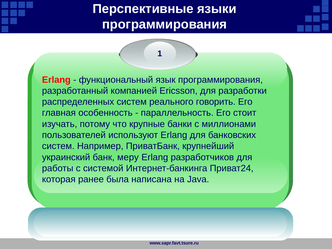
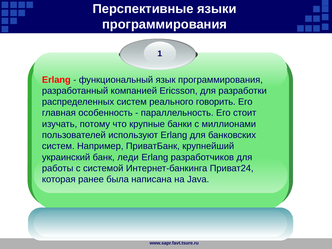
меру: меру -> леди
